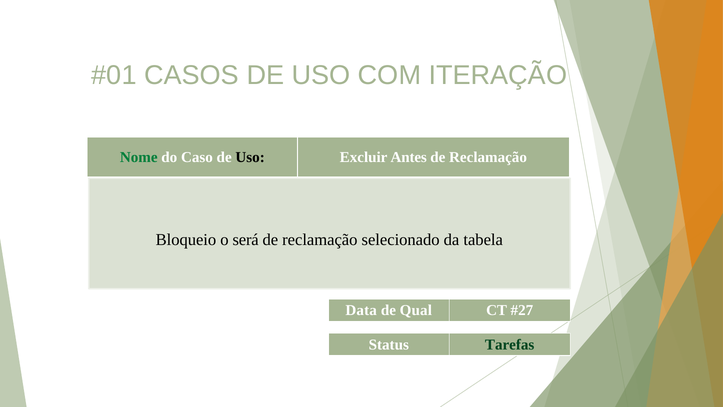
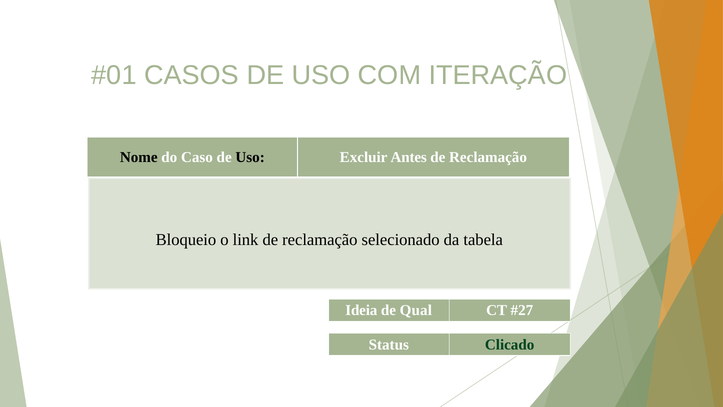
Nome colour: green -> black
será: será -> link
Data: Data -> Ideia
Tarefas: Tarefas -> Clicado
